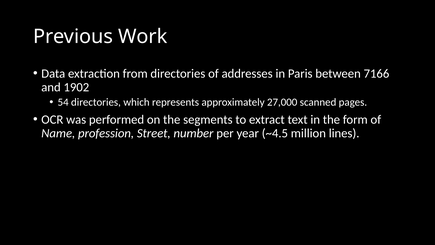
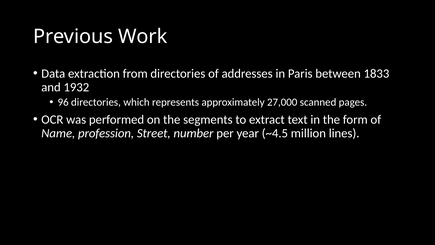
7166: 7166 -> 1833
1902: 1902 -> 1932
54: 54 -> 96
